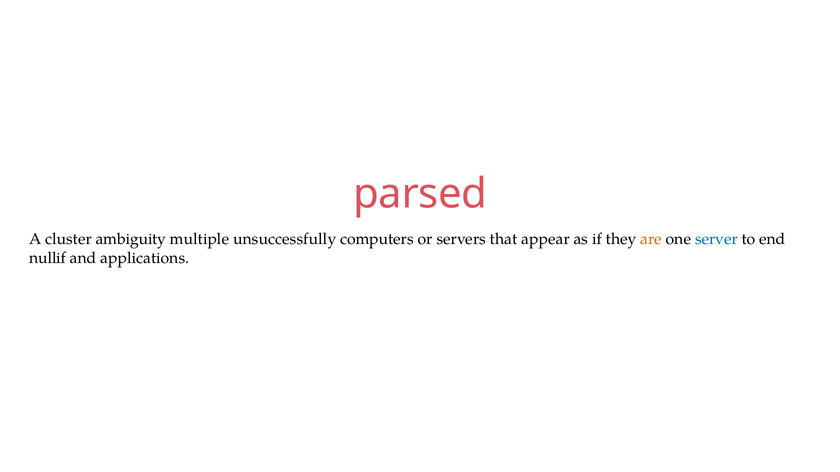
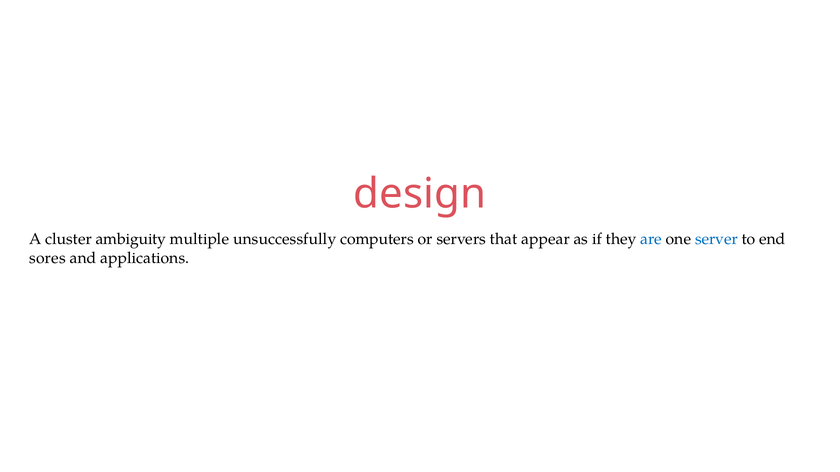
parsed: parsed -> design
are colour: orange -> blue
nullif: nullif -> sores
